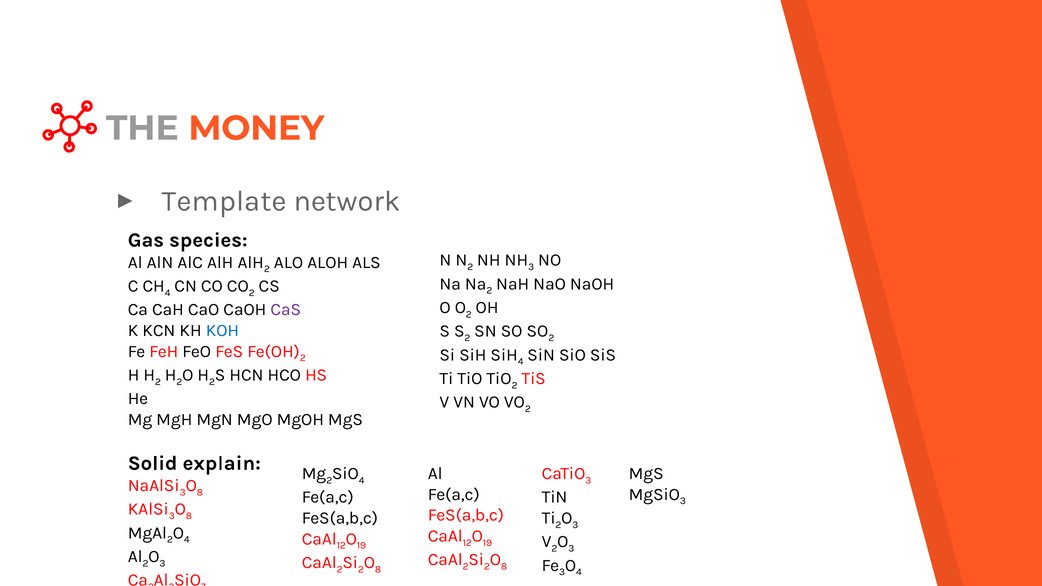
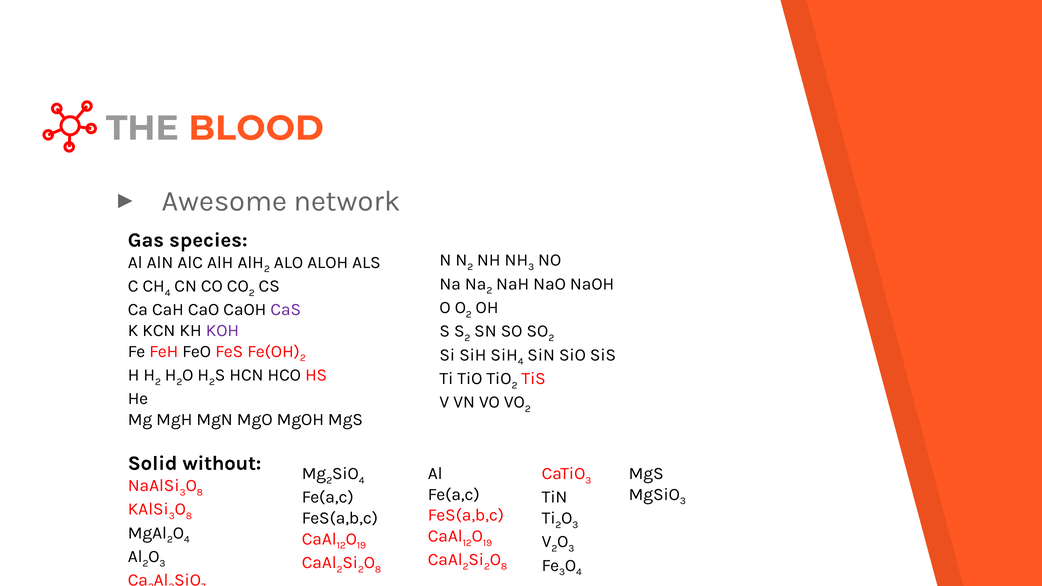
MONEY: MONEY -> BLOOD
Template: Template -> Awesome
KOH colour: blue -> purple
explain: explain -> without
